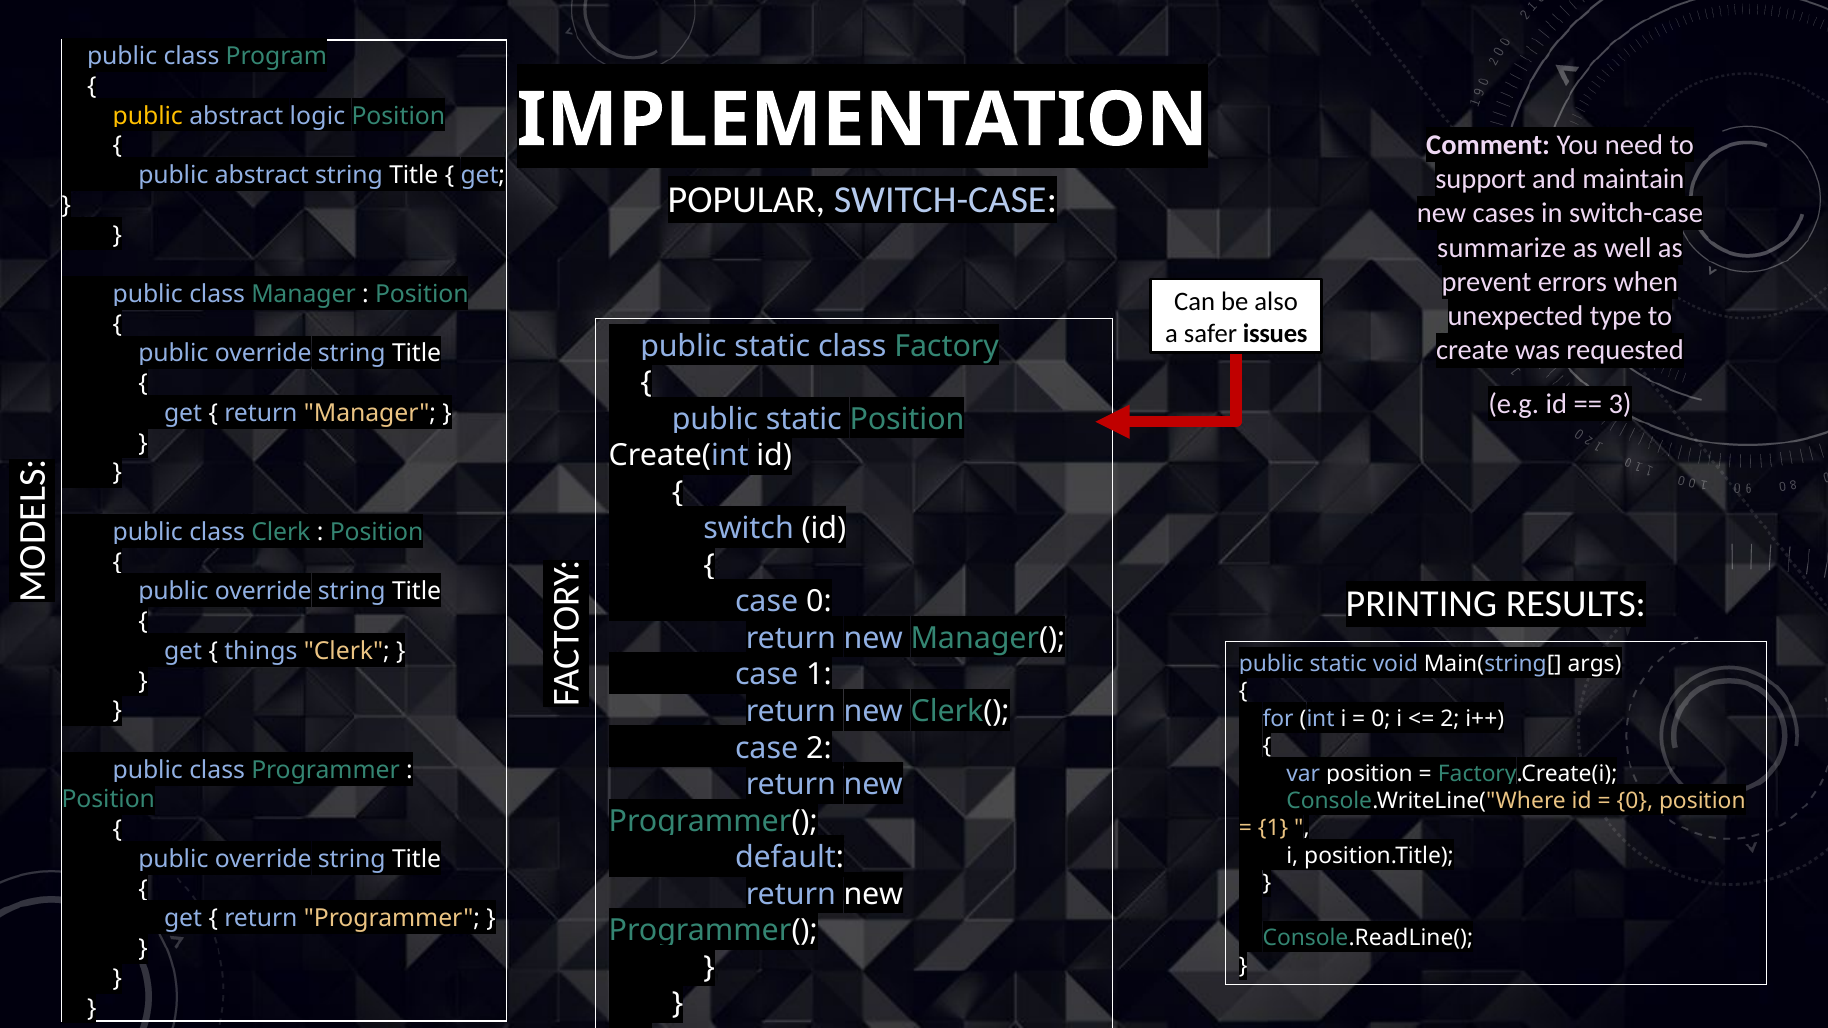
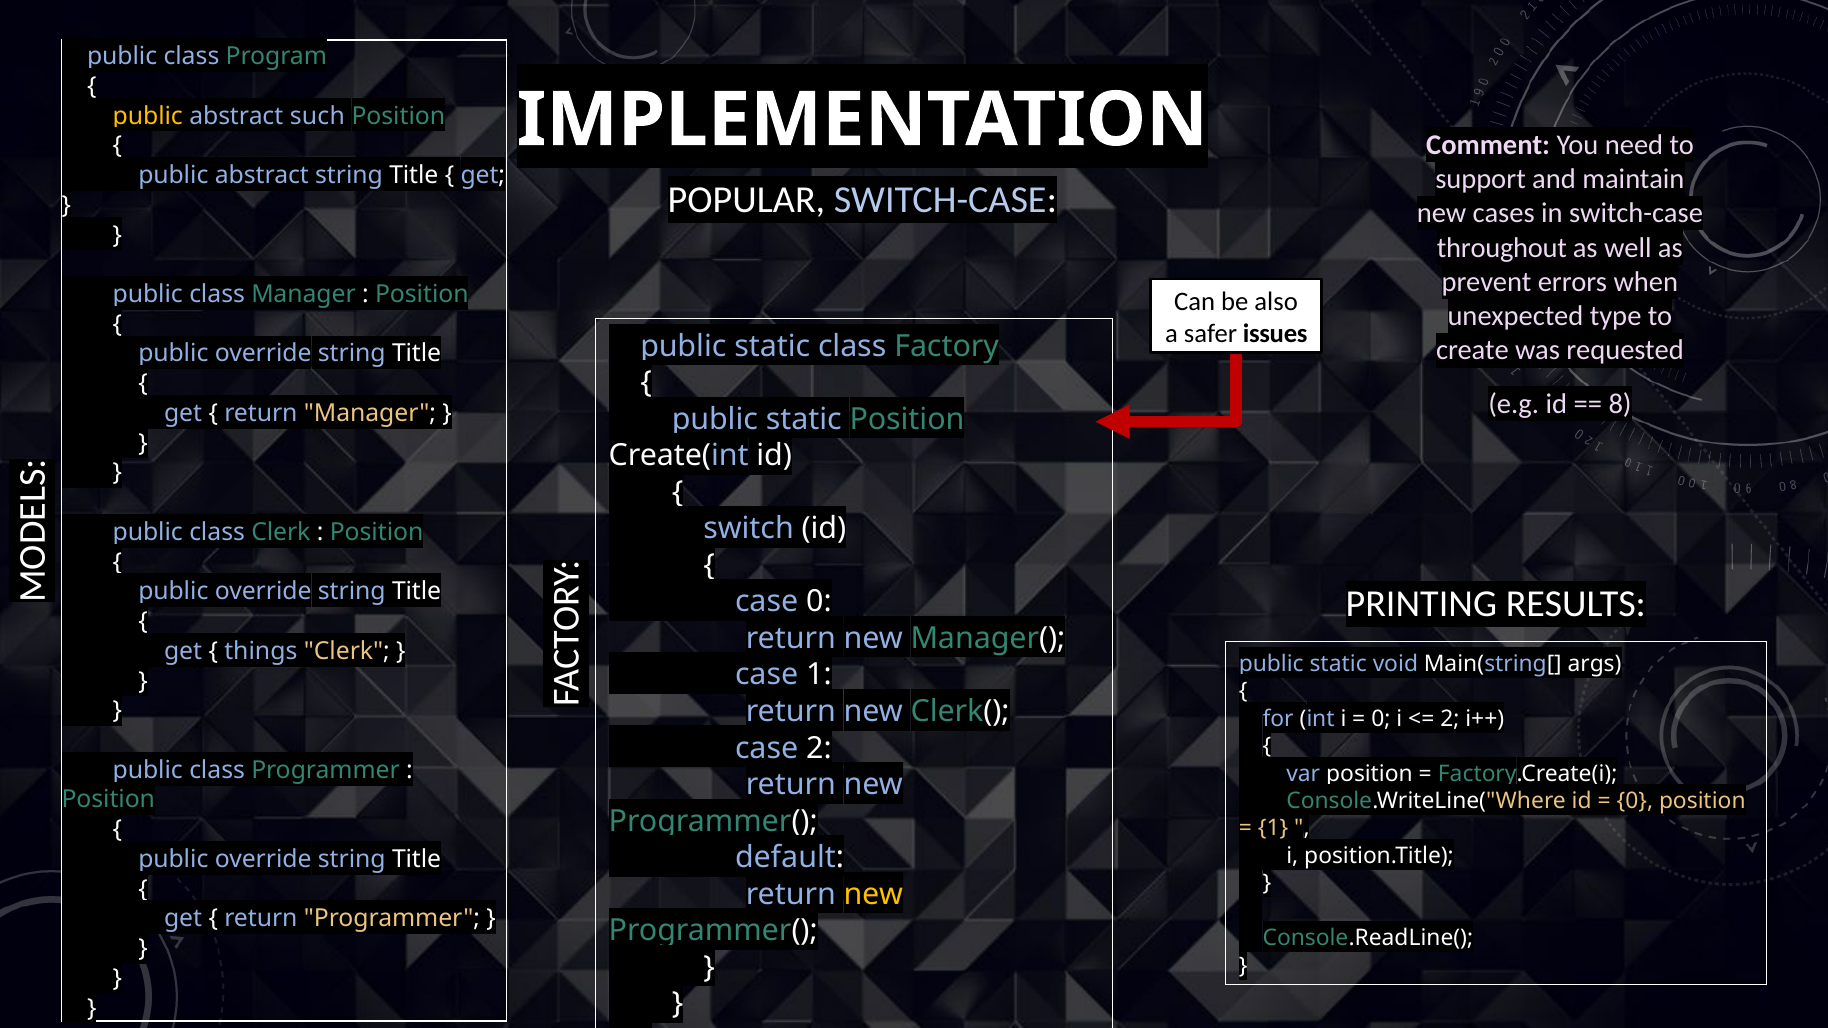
logic: logic -> such
summarize: summarize -> throughout
3: 3 -> 8
new at (873, 894) colour: white -> yellow
